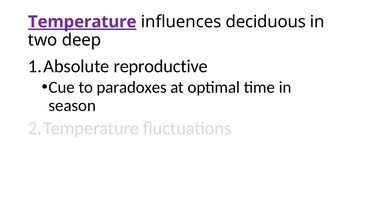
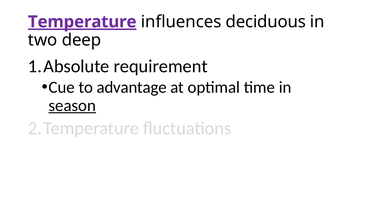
reproductive: reproductive -> requirement
paradoxes: paradoxes -> advantage
season underline: none -> present
